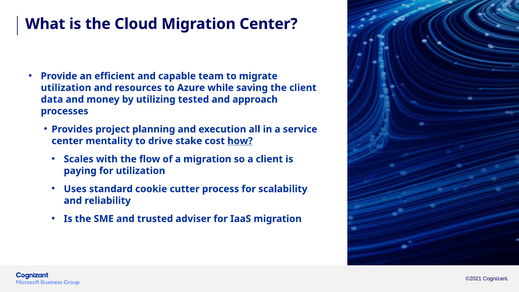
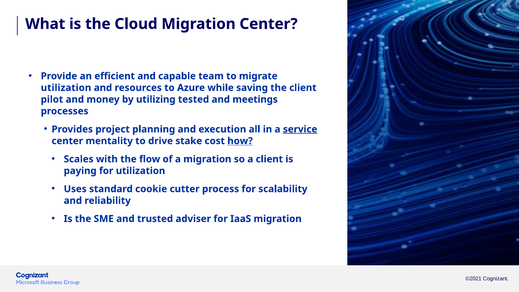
data: data -> pilot
approach: approach -> meetings
service underline: none -> present
